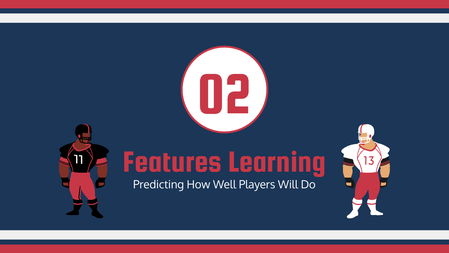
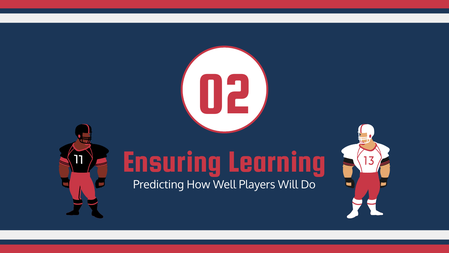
Features: Features -> Ensuring
